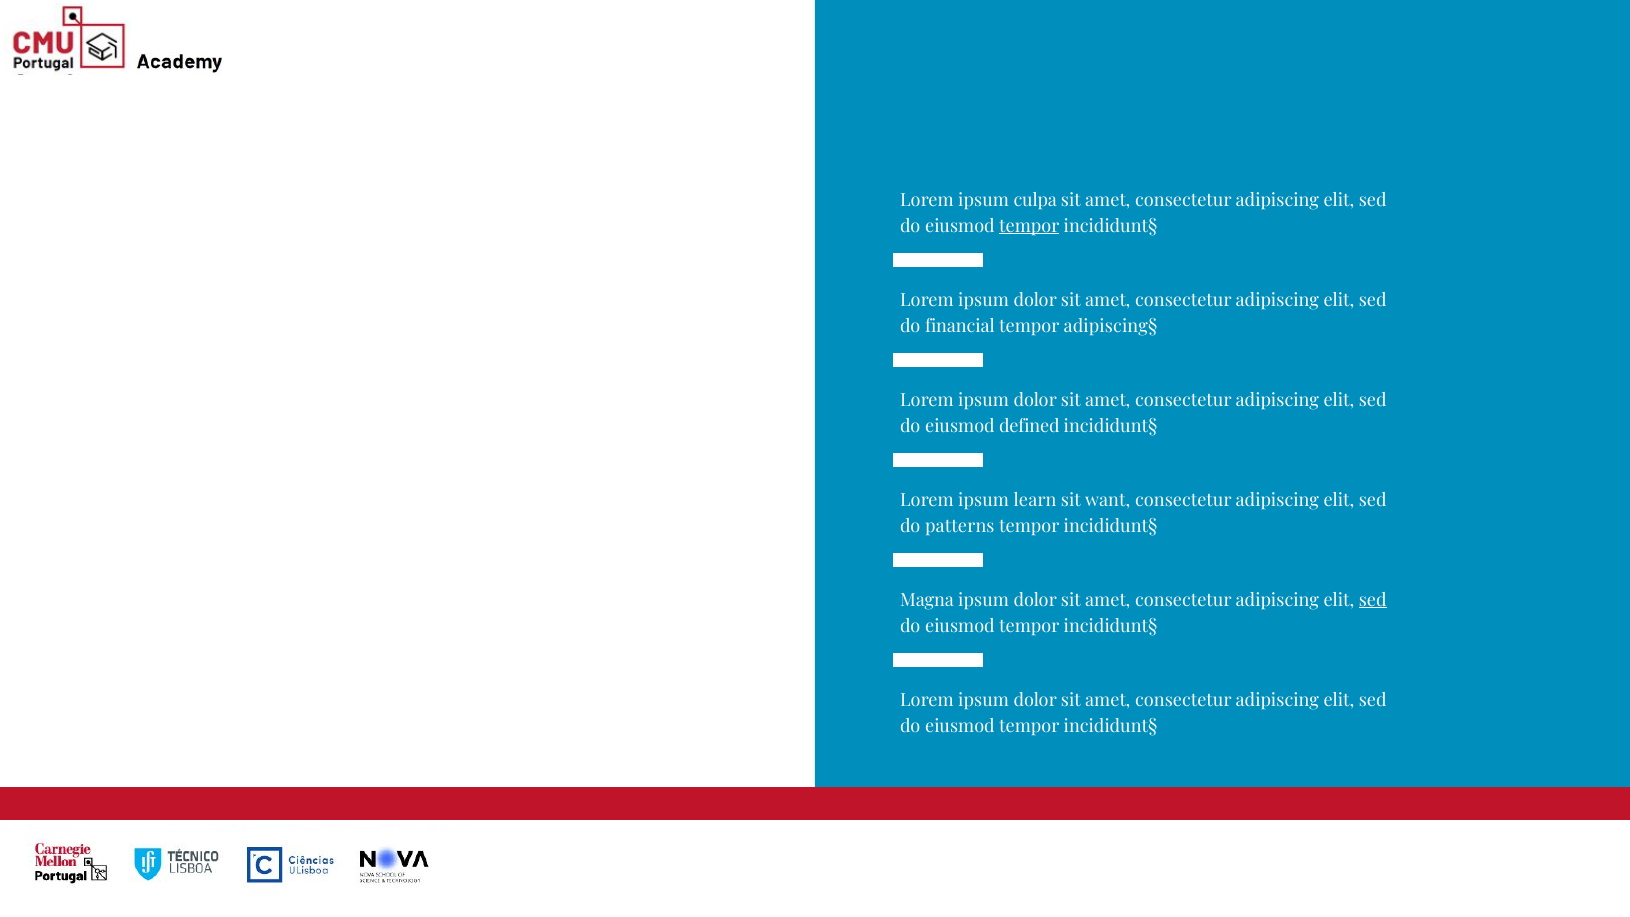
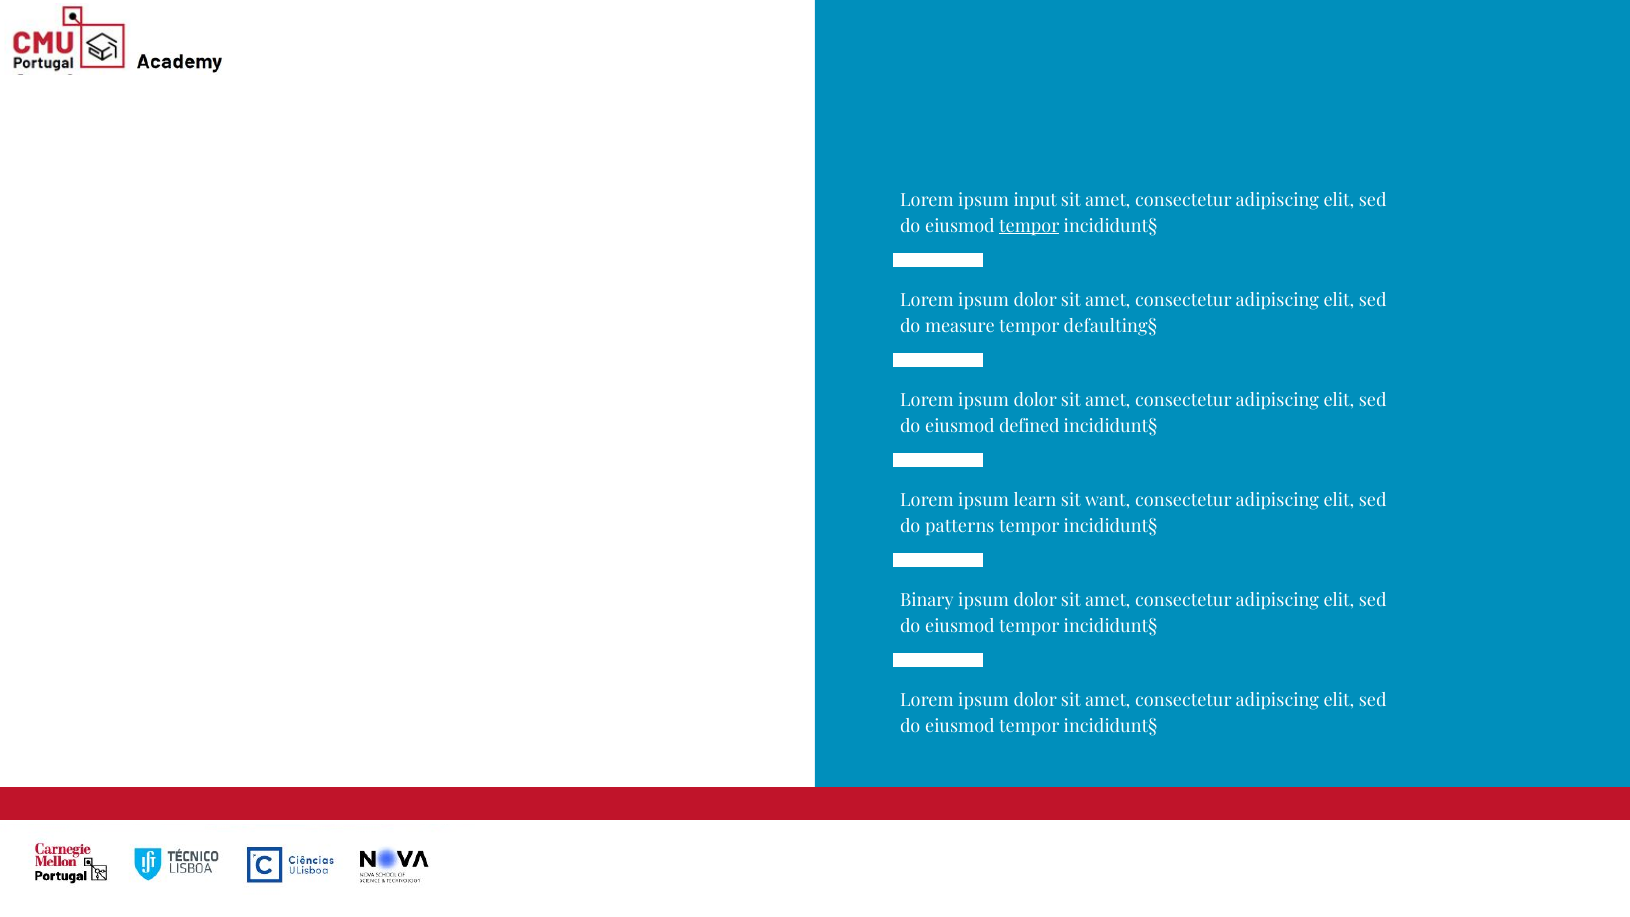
culpa: culpa -> input
financial: financial -> measure
adipiscing§: adipiscing§ -> defaulting§
Magna: Magna -> Binary
sed at (1373, 600) underline: present -> none
